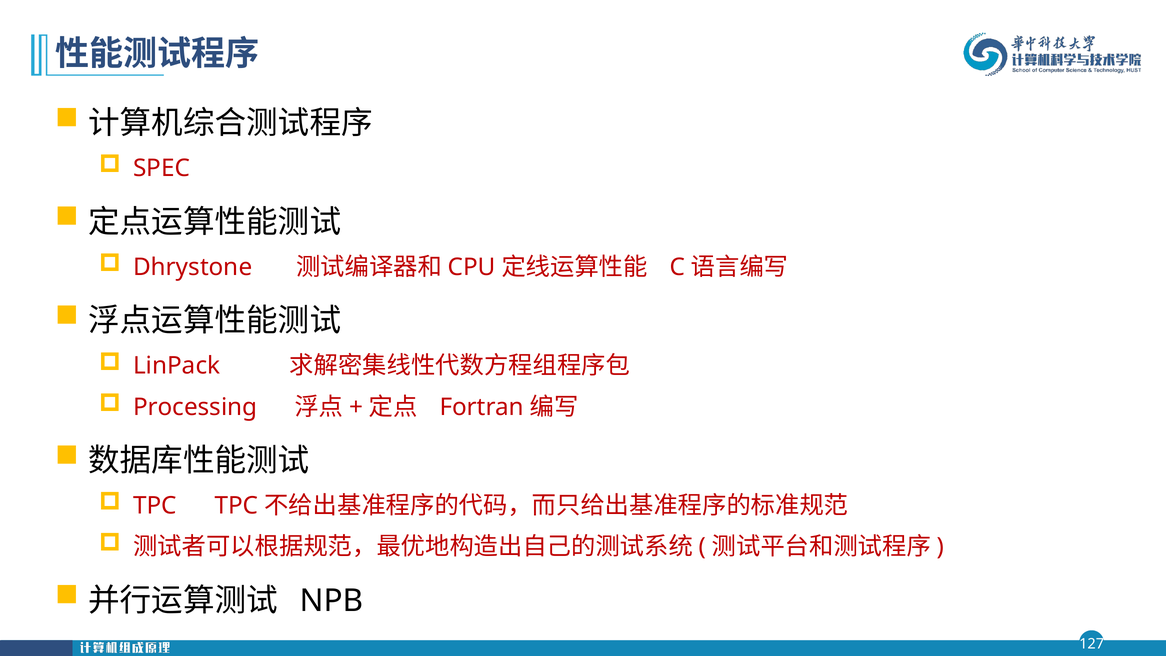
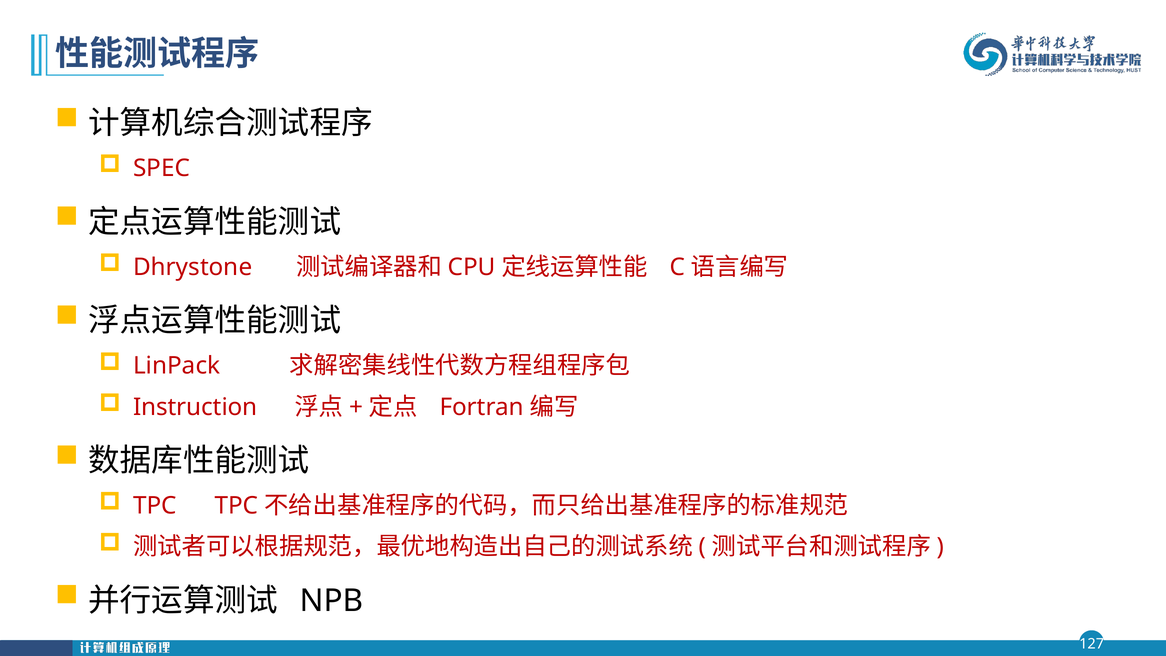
Processing: Processing -> Instruction
